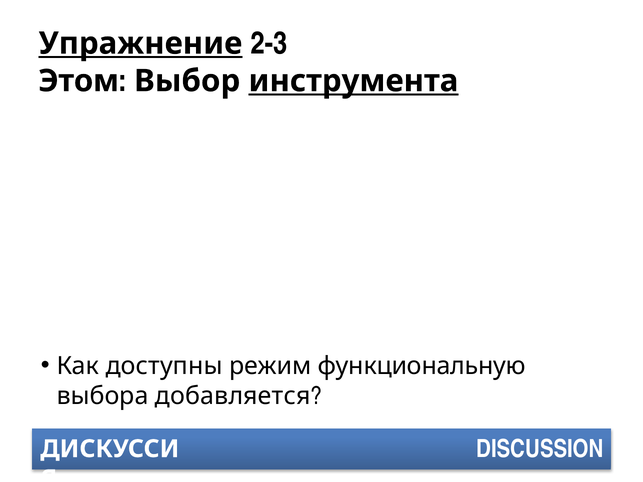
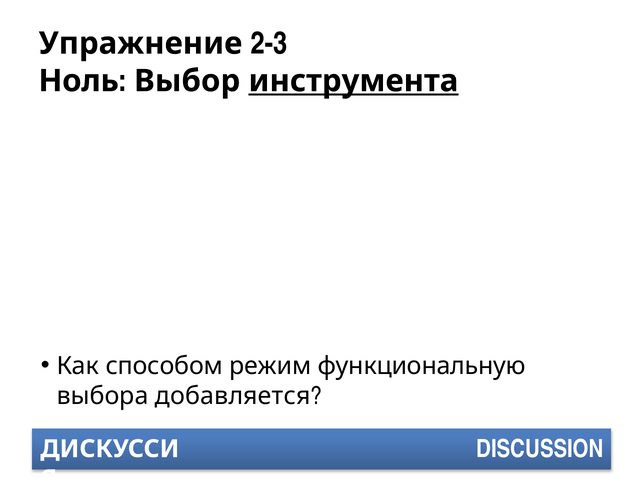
Упражнение underline: present -> none
Этом: Этом -> Ноль
доступны: доступны -> способом
